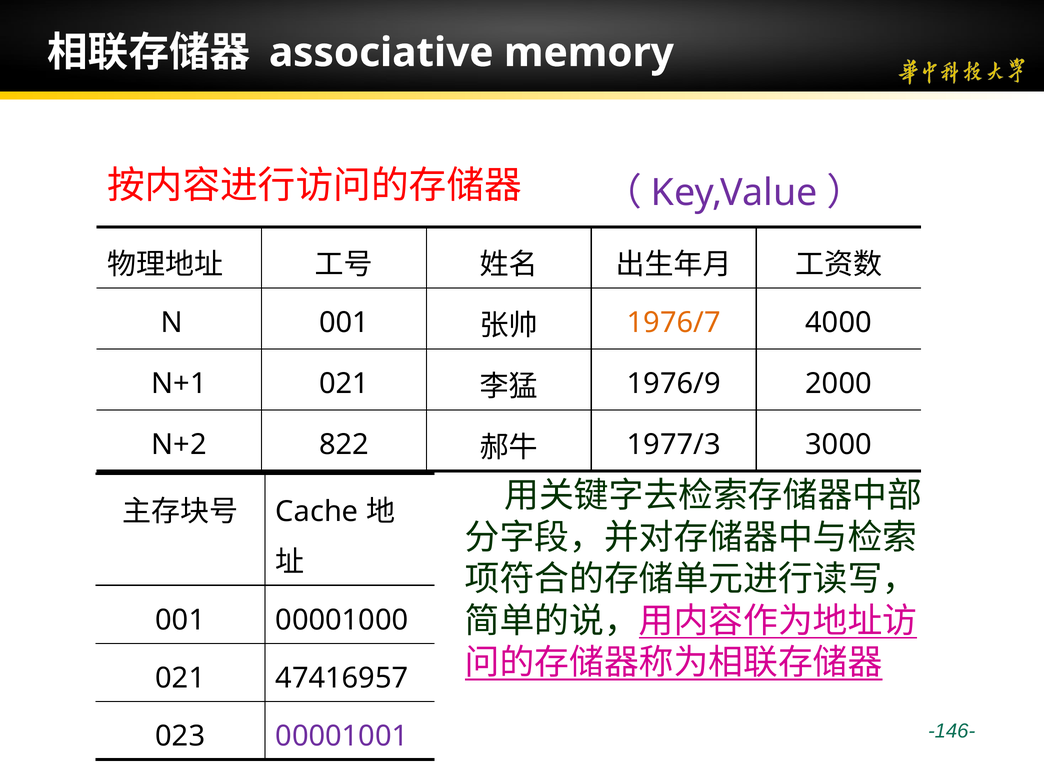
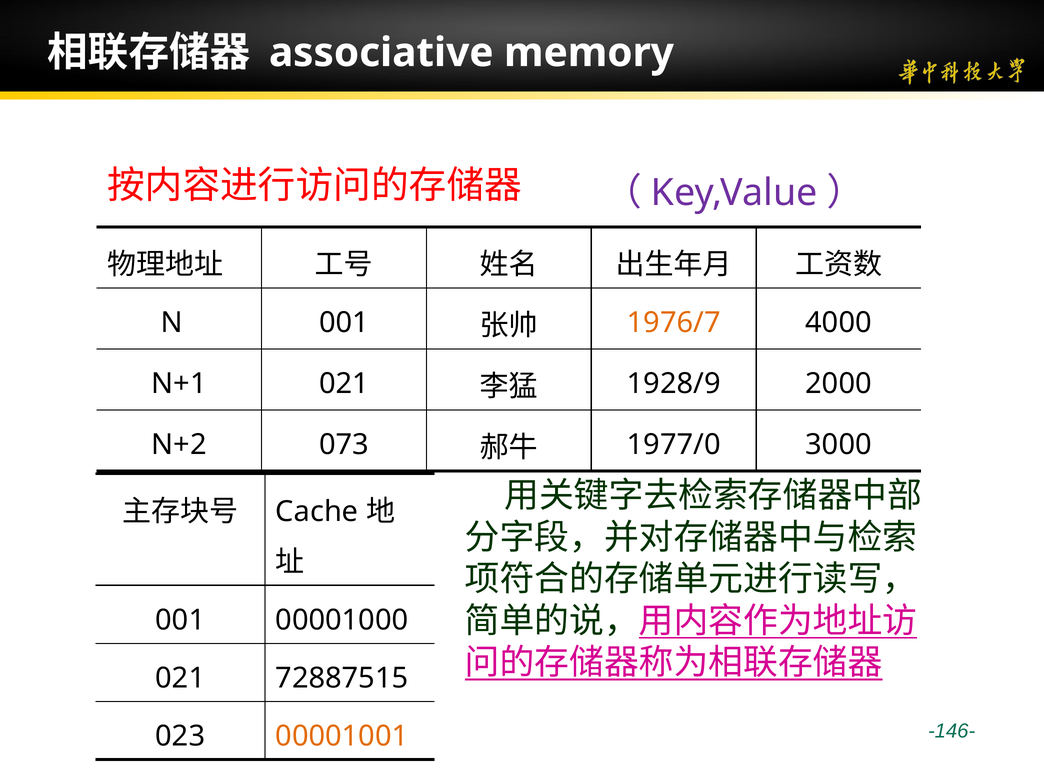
1976/9: 1976/9 -> 1928/9
822: 822 -> 073
1977/3: 1977/3 -> 1977/0
47416957: 47416957 -> 72887515
00001001 colour: purple -> orange
